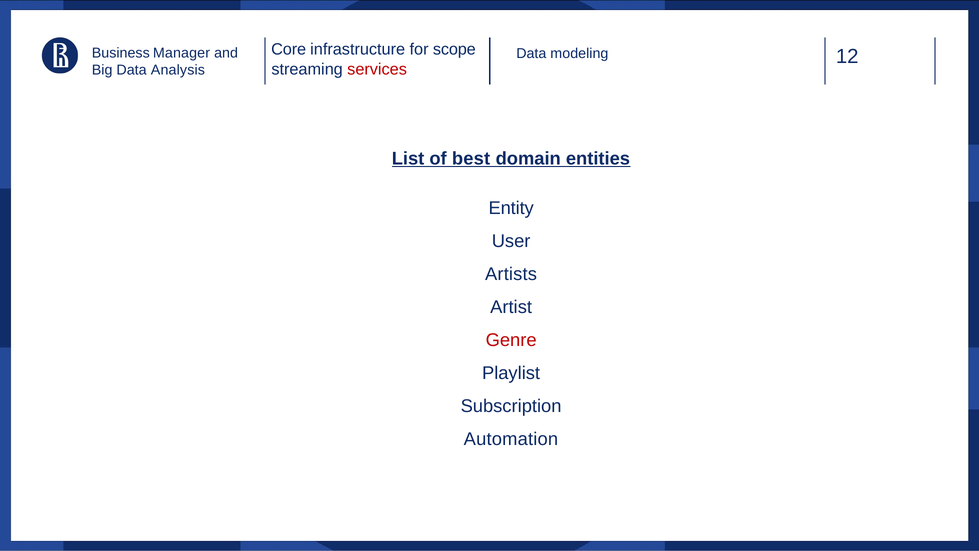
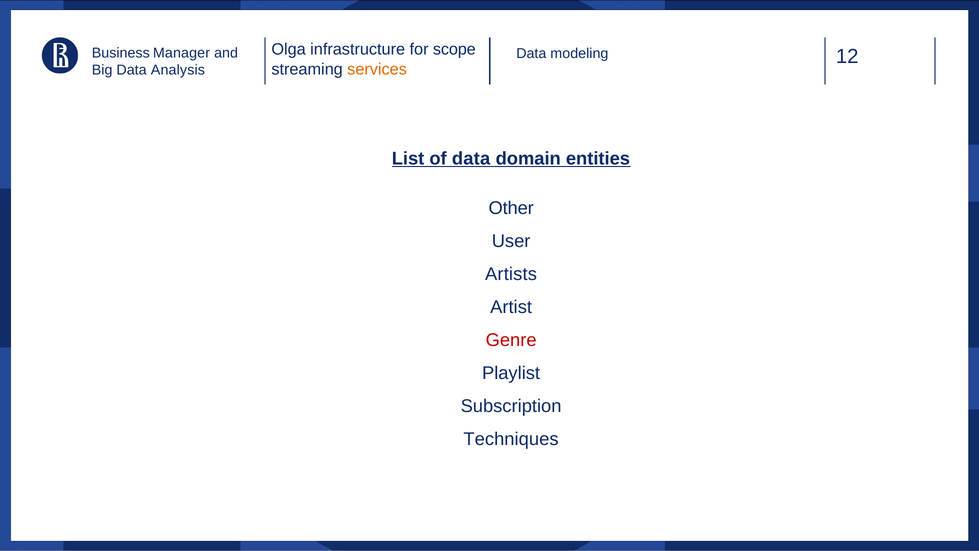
Core: Core -> Olga
services colour: red -> orange
of best: best -> data
Entity: Entity -> Other
Automation: Automation -> Techniques
